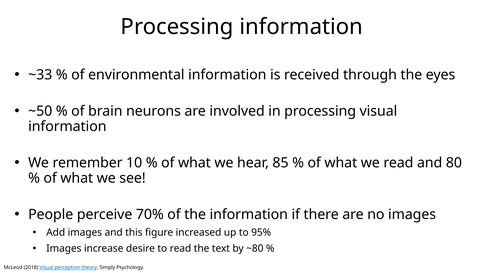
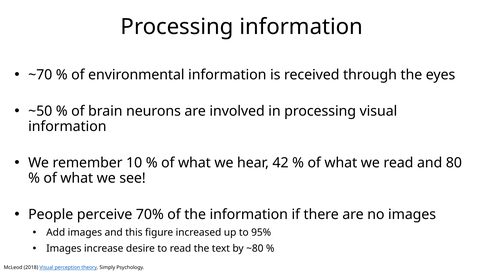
~33: ~33 -> ~70
85: 85 -> 42
